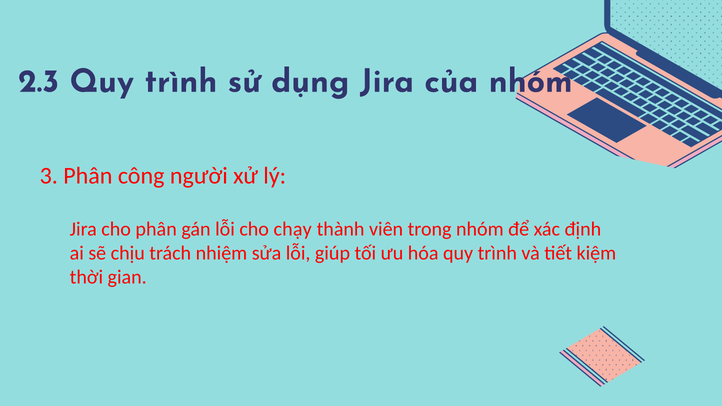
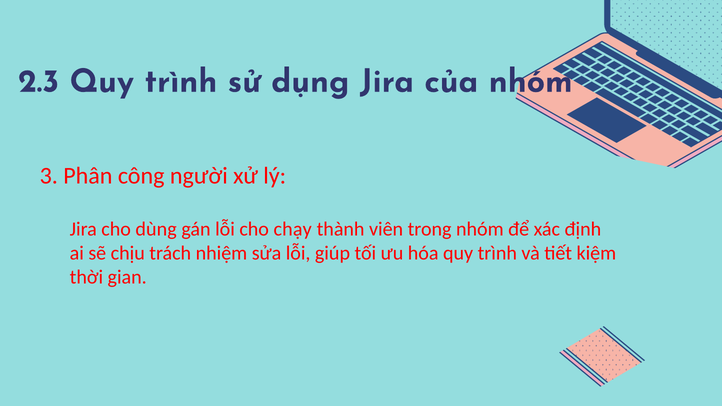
cho phân: phân -> dùng
